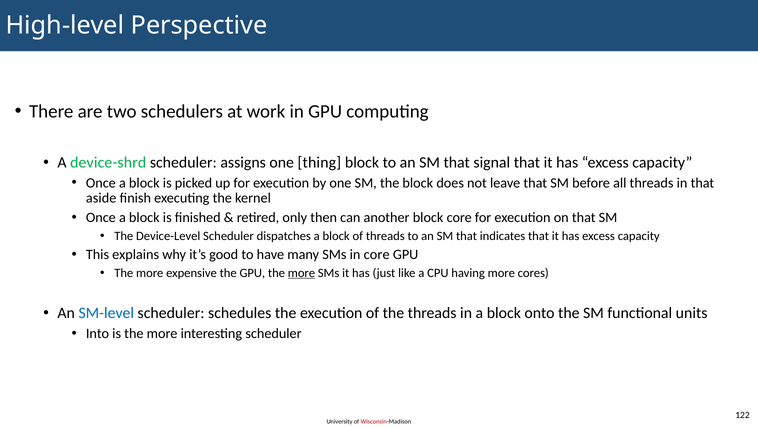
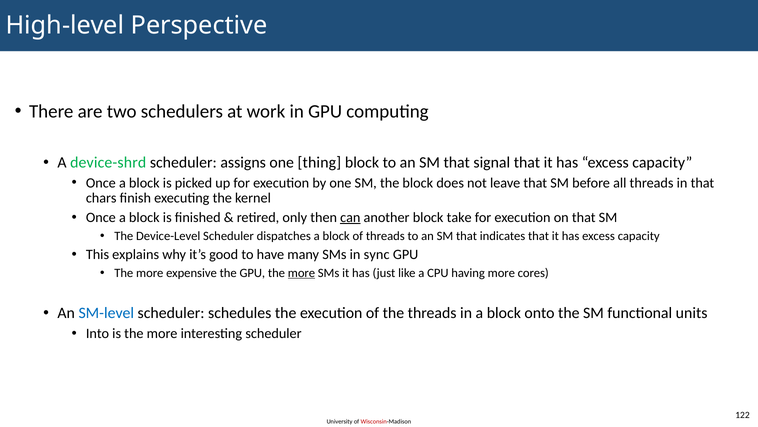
aside: aside -> chars
can underline: none -> present
block core: core -> take
in core: core -> sync
